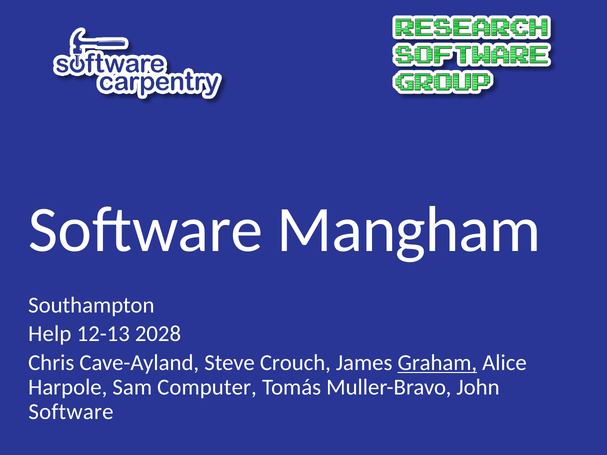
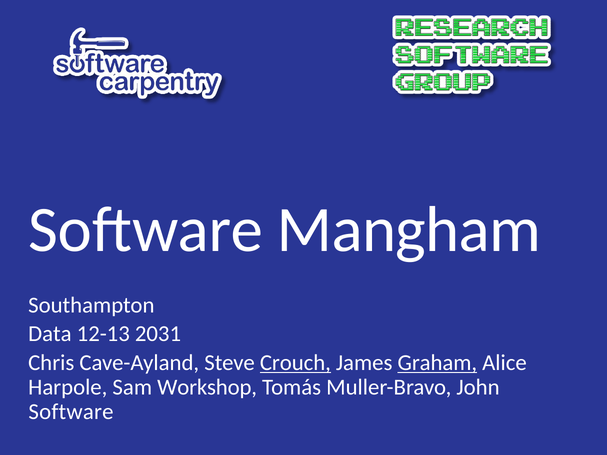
Help: Help -> Data
2028: 2028 -> 2031
Crouch underline: none -> present
Computer: Computer -> Workshop
